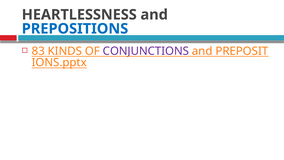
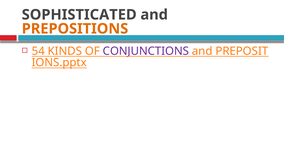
HEARTLESSNESS: HEARTLESSNESS -> SOPHISTICATED
PREPOSITIONS colour: blue -> orange
83: 83 -> 54
